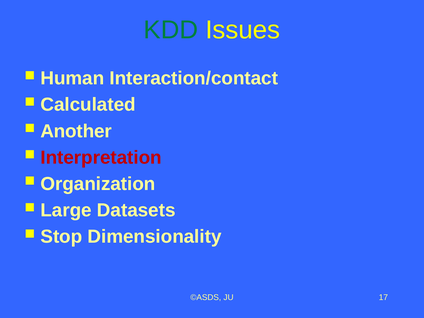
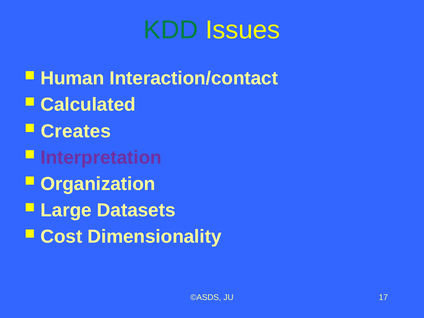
Another: Another -> Creates
Interpretation colour: red -> purple
Stop: Stop -> Cost
